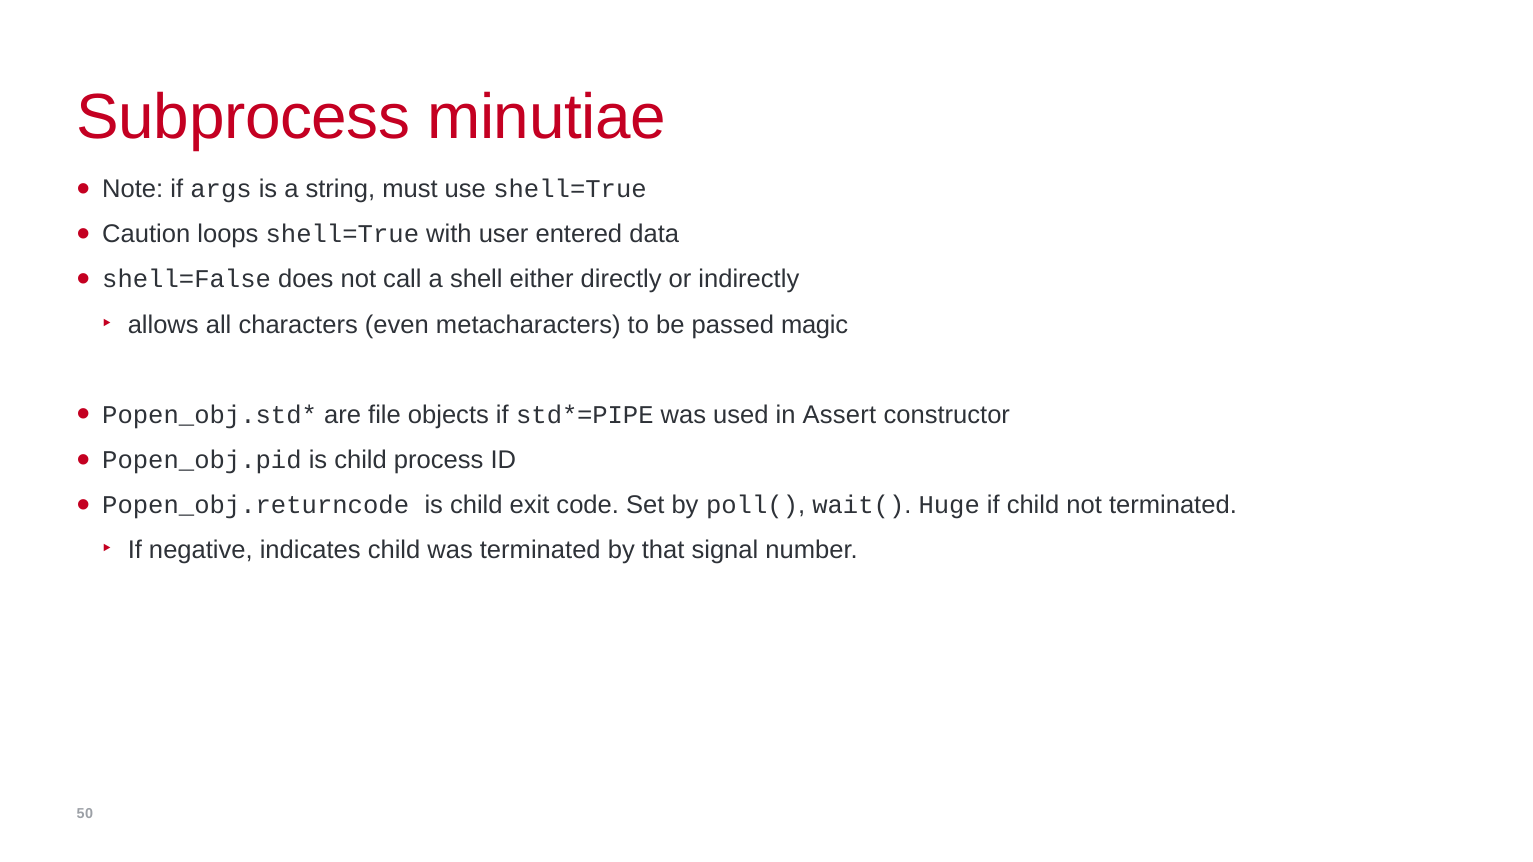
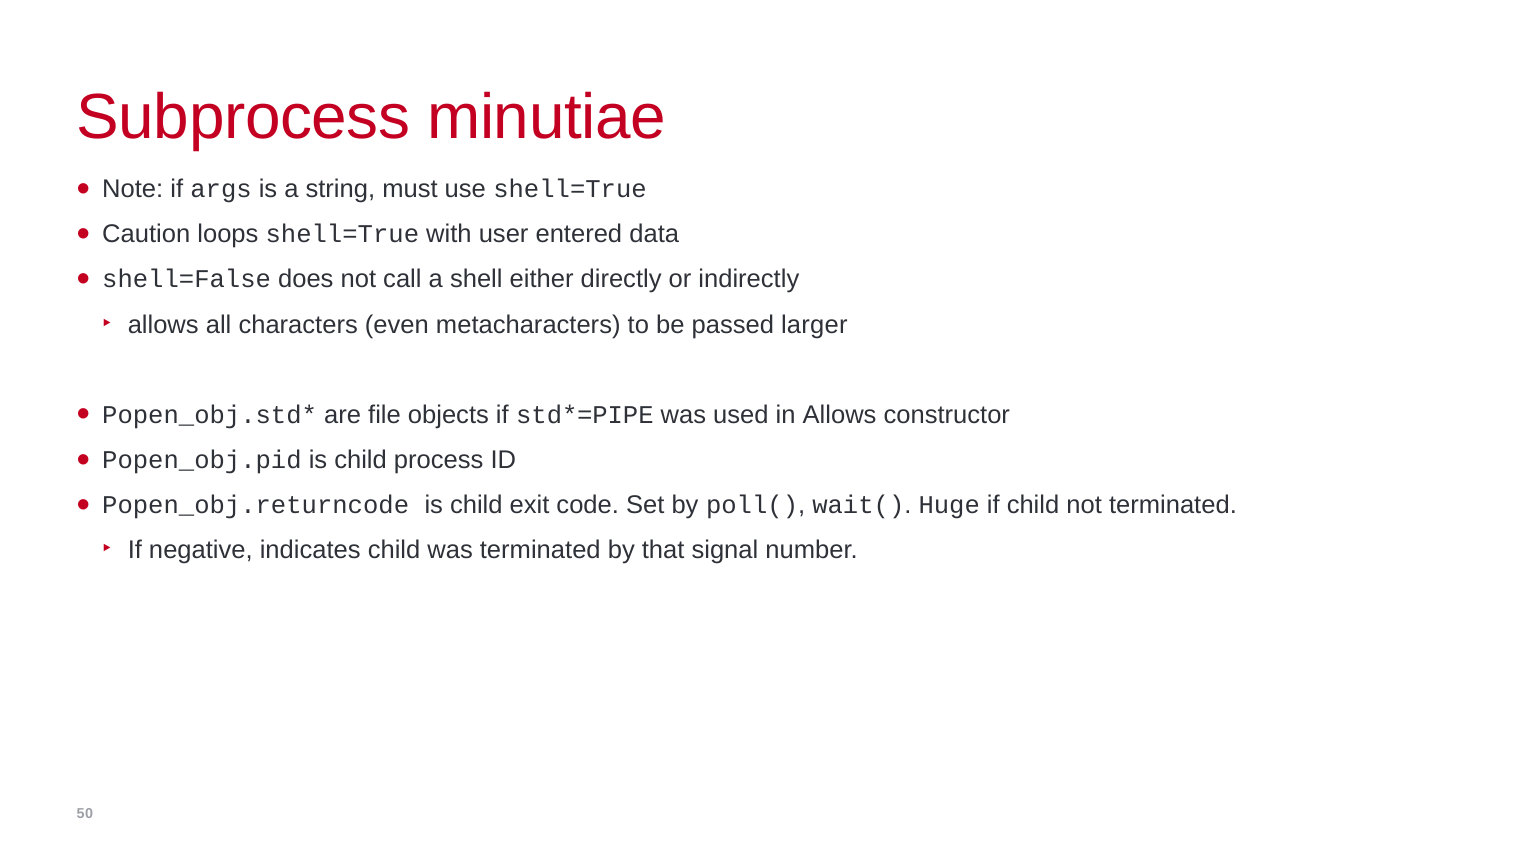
magic: magic -> larger
in Assert: Assert -> Allows
